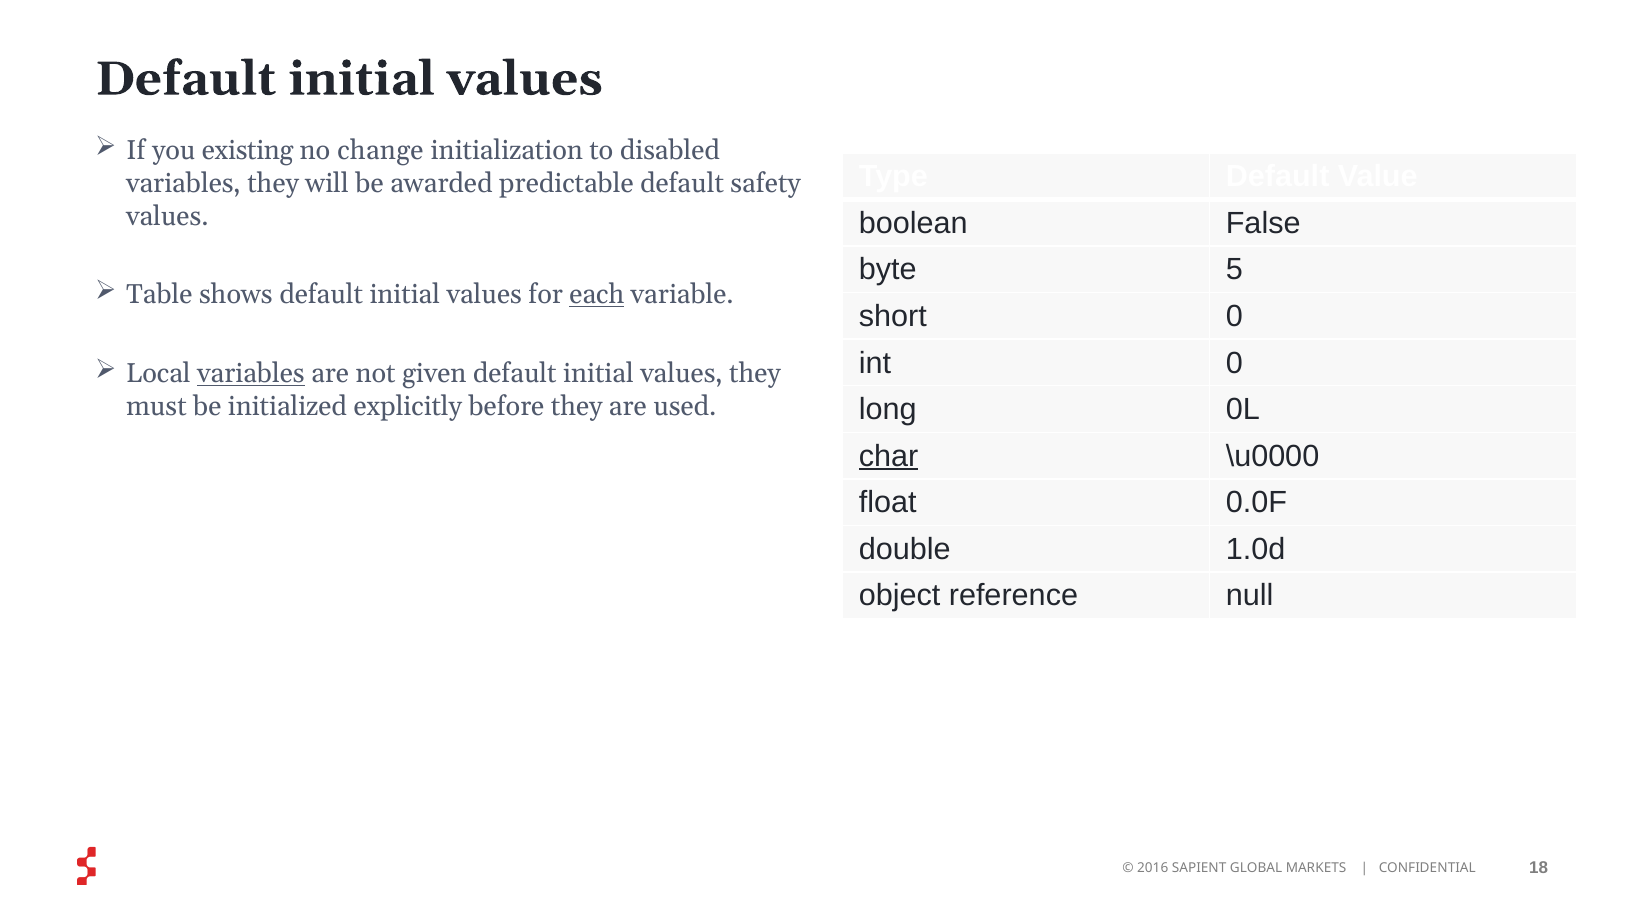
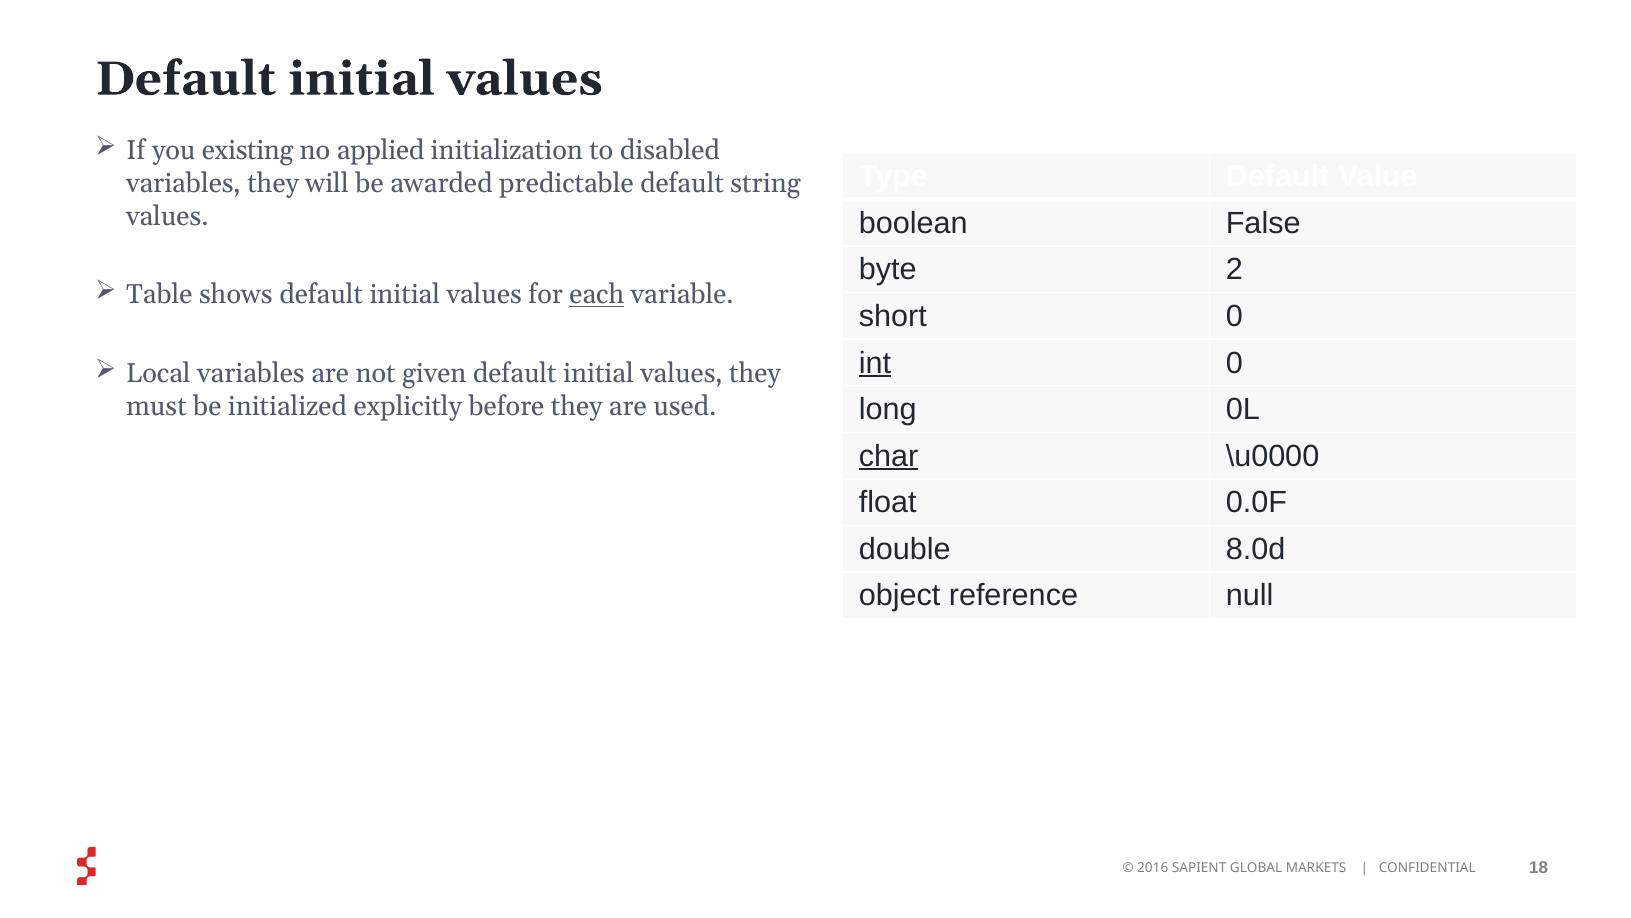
change: change -> applied
safety: safety -> string
5: 5 -> 2
int underline: none -> present
variables at (251, 374) underline: present -> none
1.0d: 1.0d -> 8.0d
